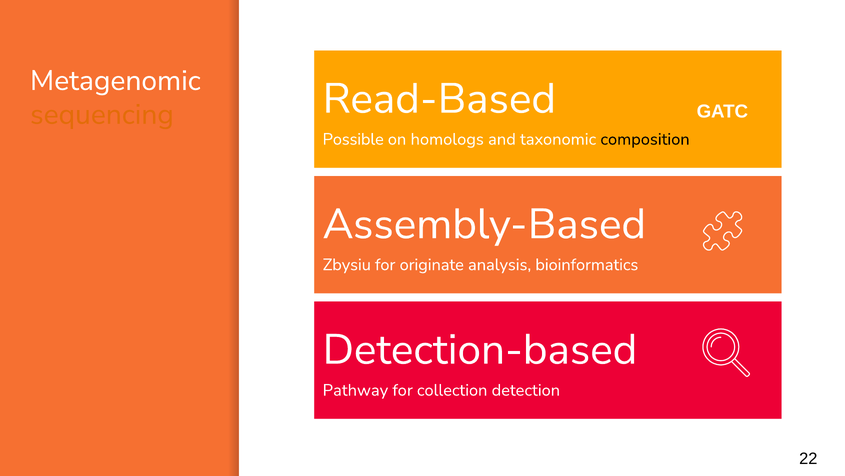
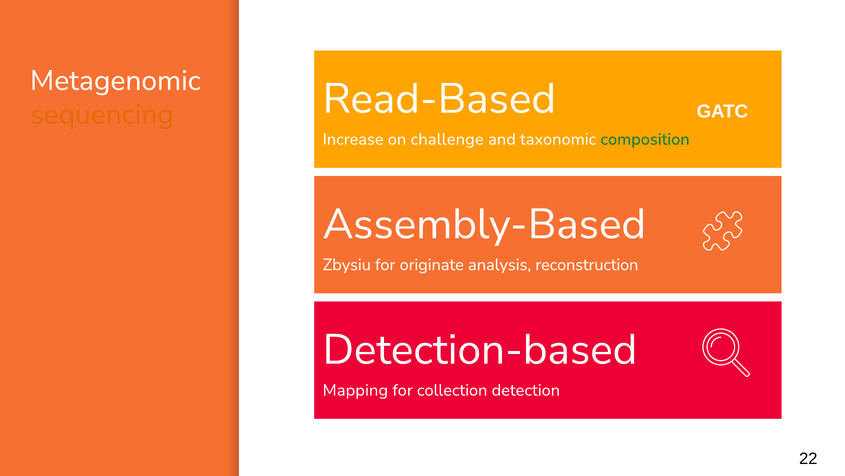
Possible: Possible -> Increase
homologs: homologs -> challenge
composition colour: black -> green
bioinformatics: bioinformatics -> reconstruction
Pathway: Pathway -> Mapping
